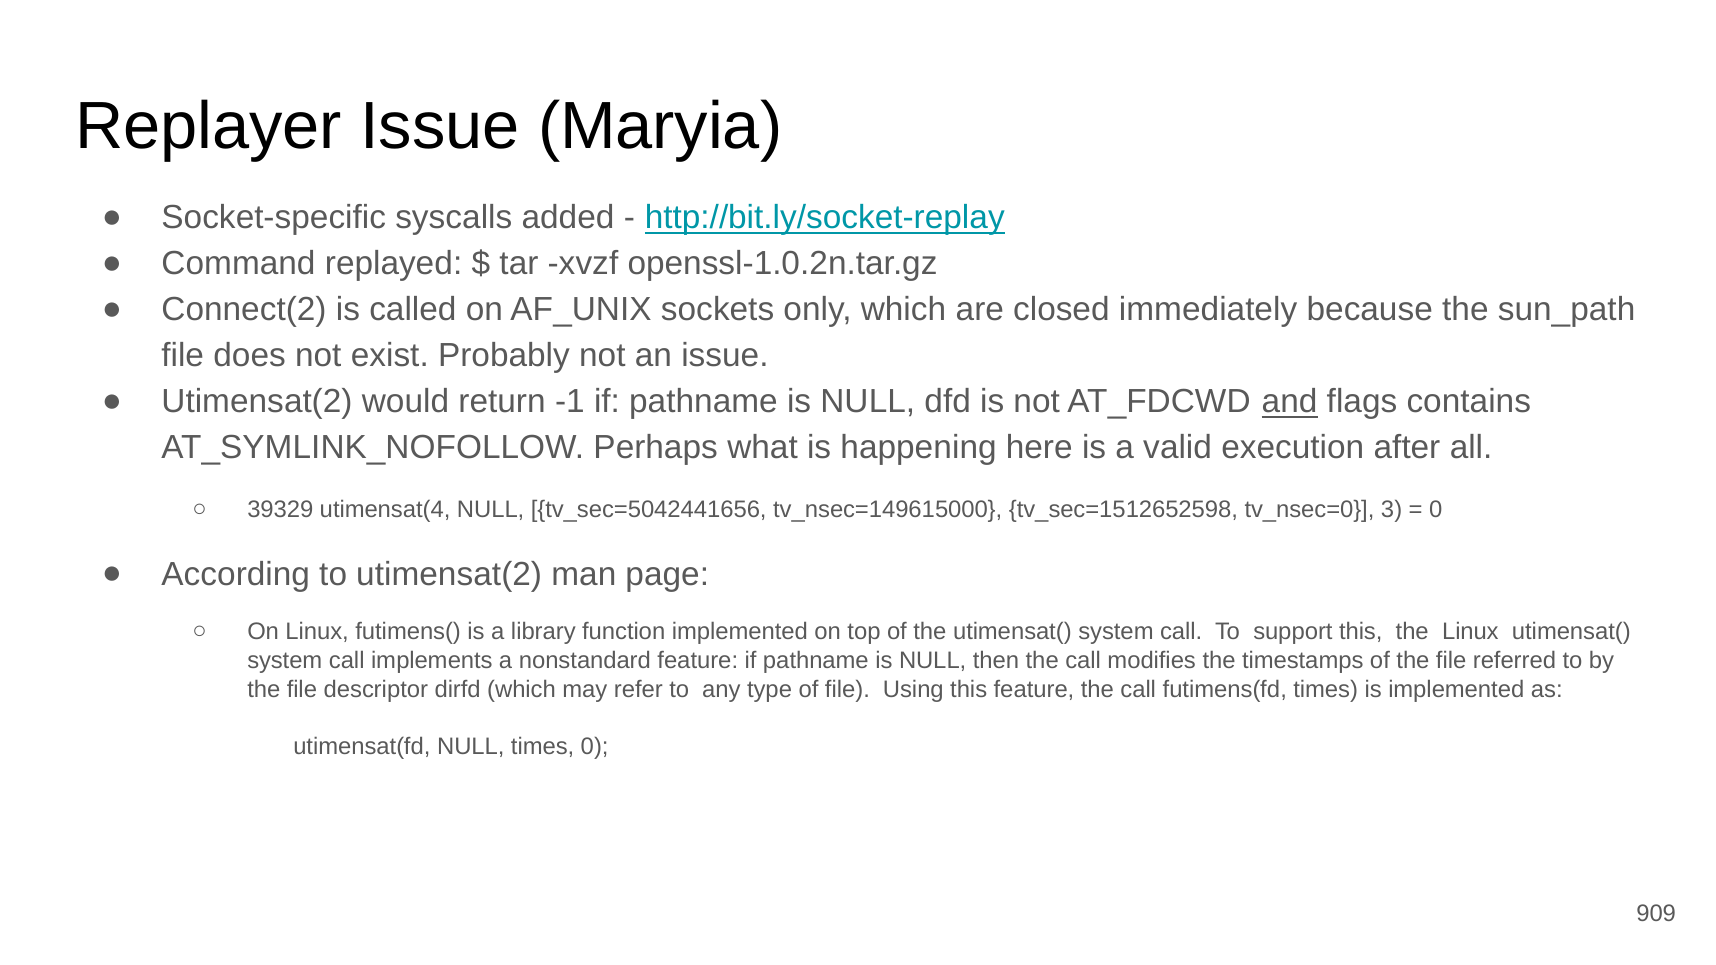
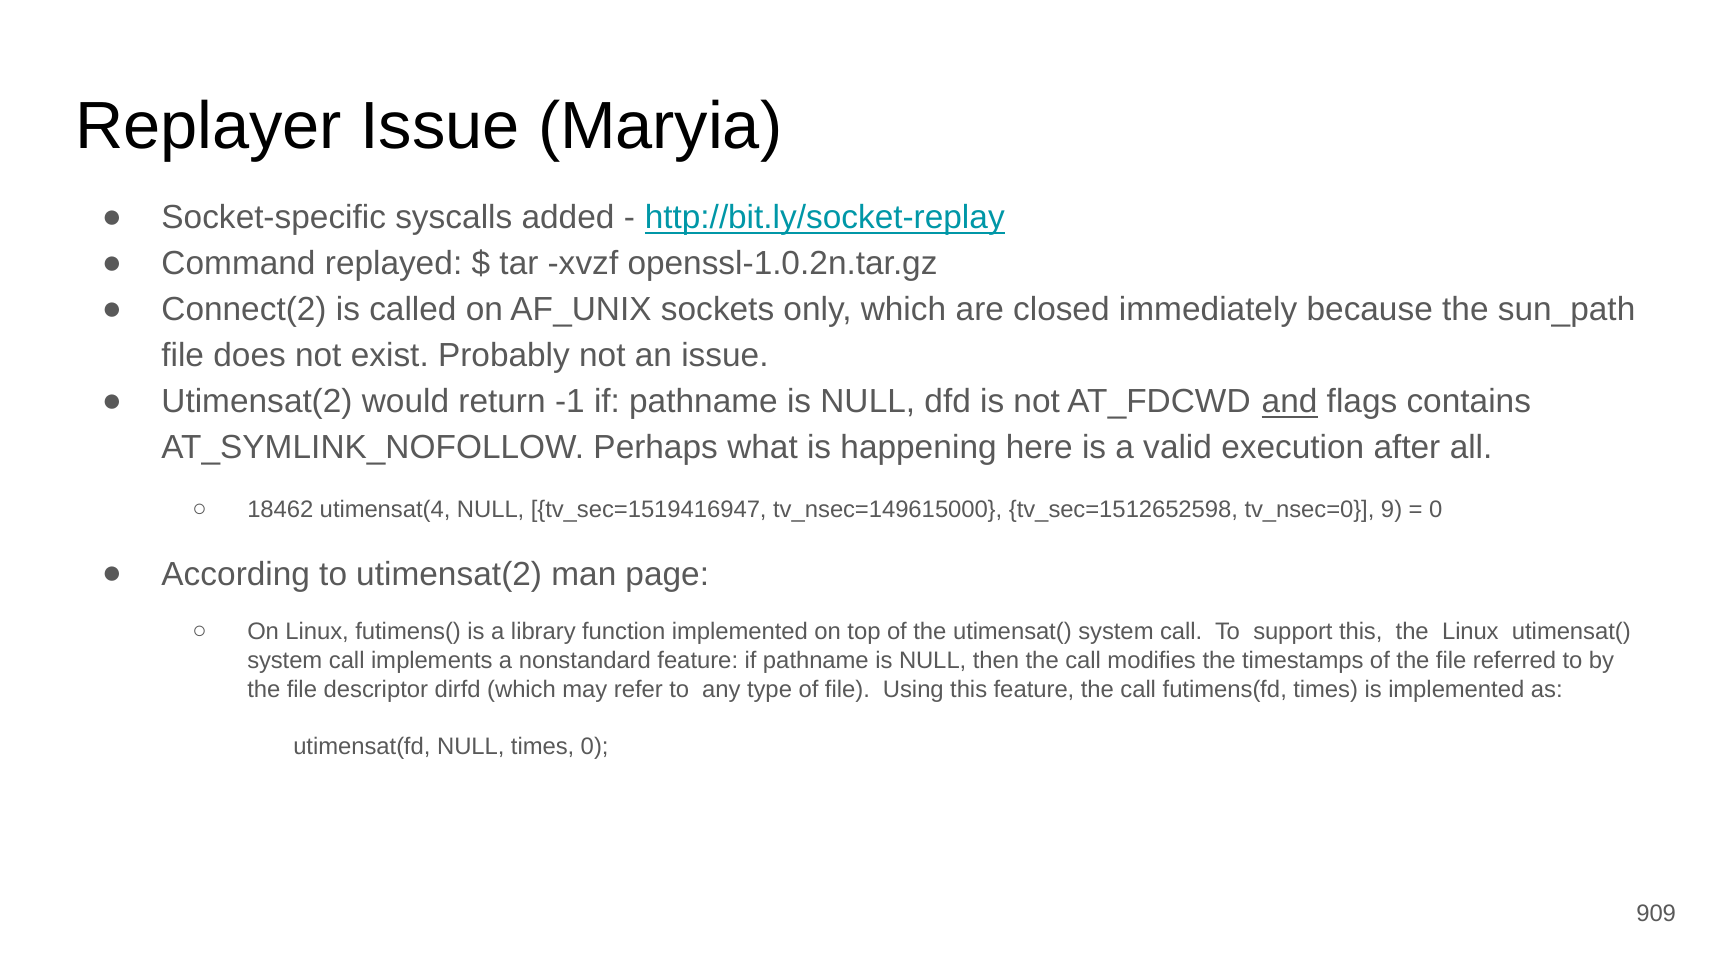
39329: 39329 -> 18462
tv_sec=5042441656: tv_sec=5042441656 -> tv_sec=1519416947
3: 3 -> 9
